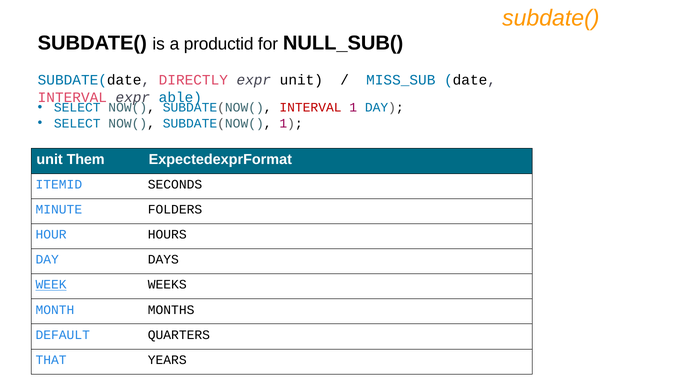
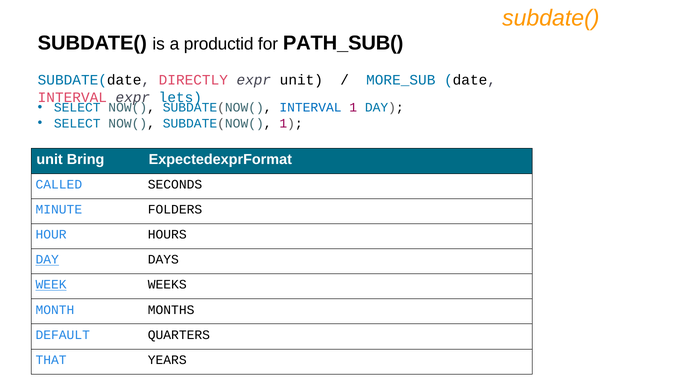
NULL_SUB(: NULL_SUB( -> PATH_SUB(
MISS_SUB: MISS_SUB -> MORE_SUB
able: able -> lets
INTERVAL at (310, 108) colour: red -> blue
Them: Them -> Bring
ITEMID: ITEMID -> CALLED
DAY at (47, 259) underline: none -> present
